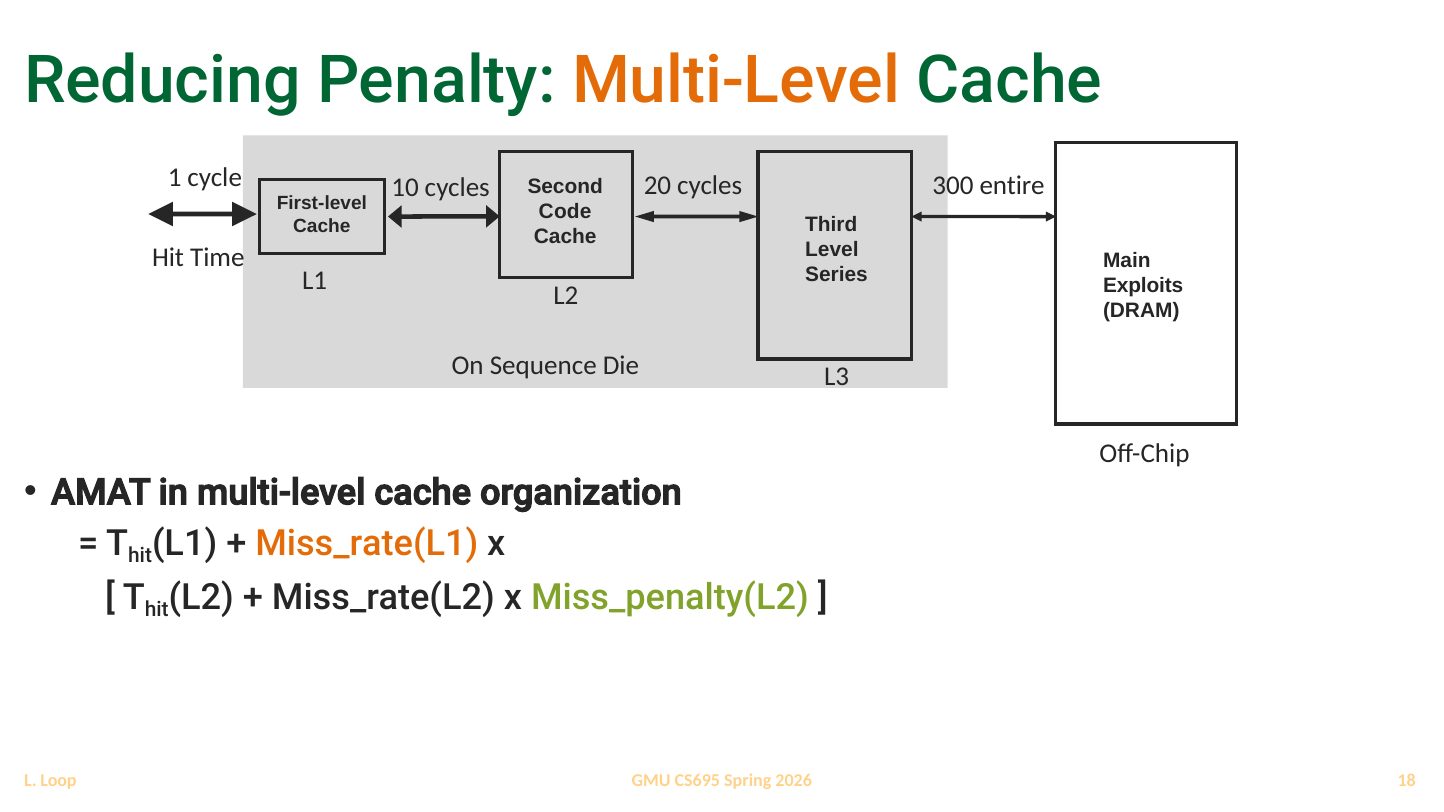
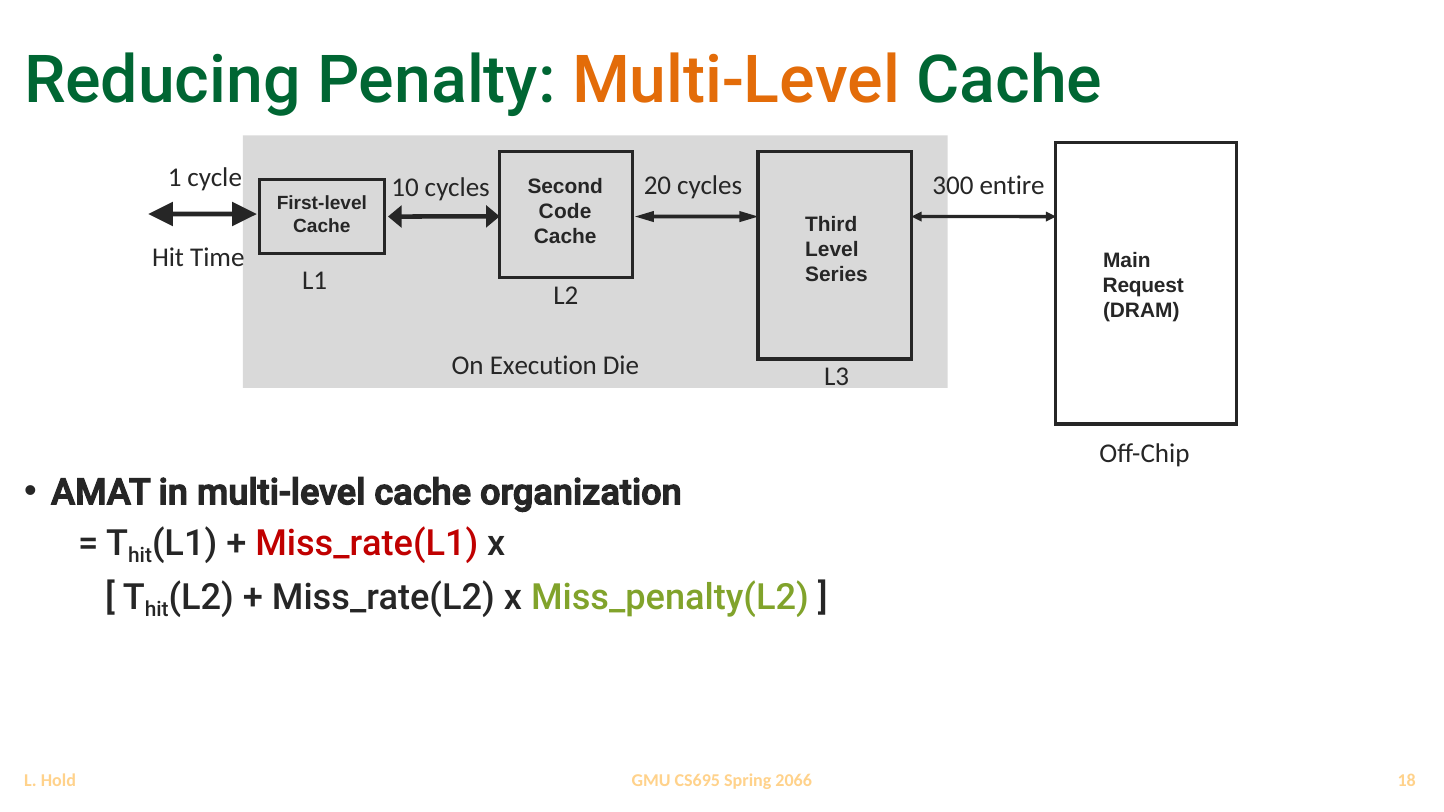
Exploits: Exploits -> Request
Sequence: Sequence -> Execution
Miss_rate(L1 colour: orange -> red
2026: 2026 -> 2066
Loop: Loop -> Hold
